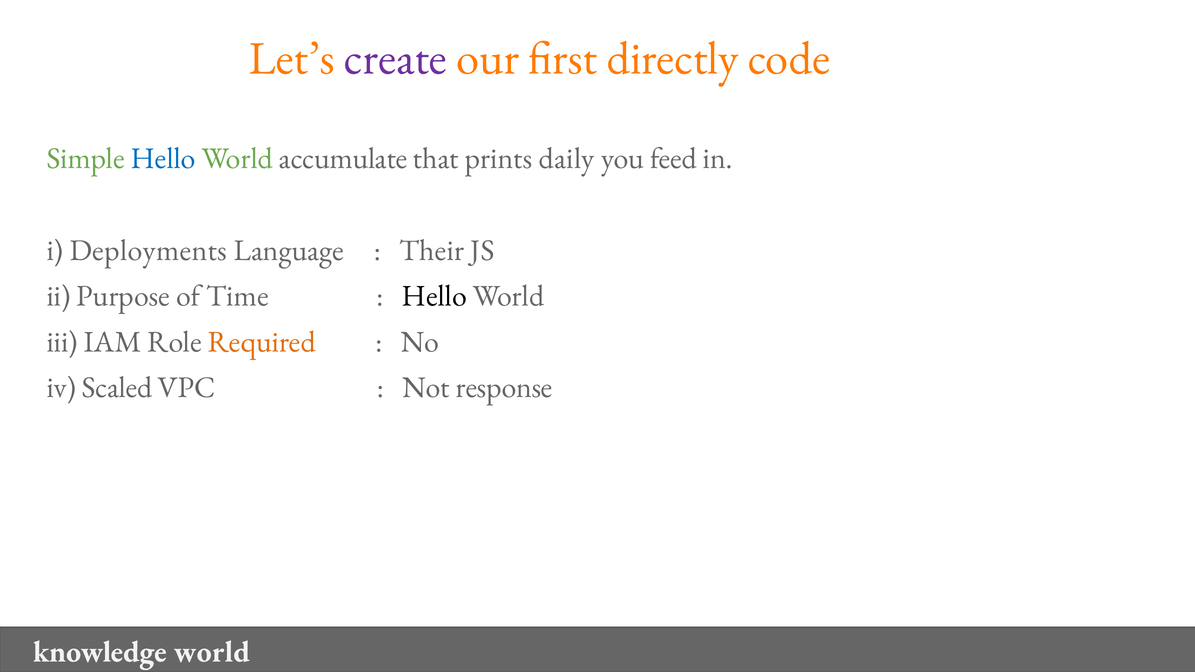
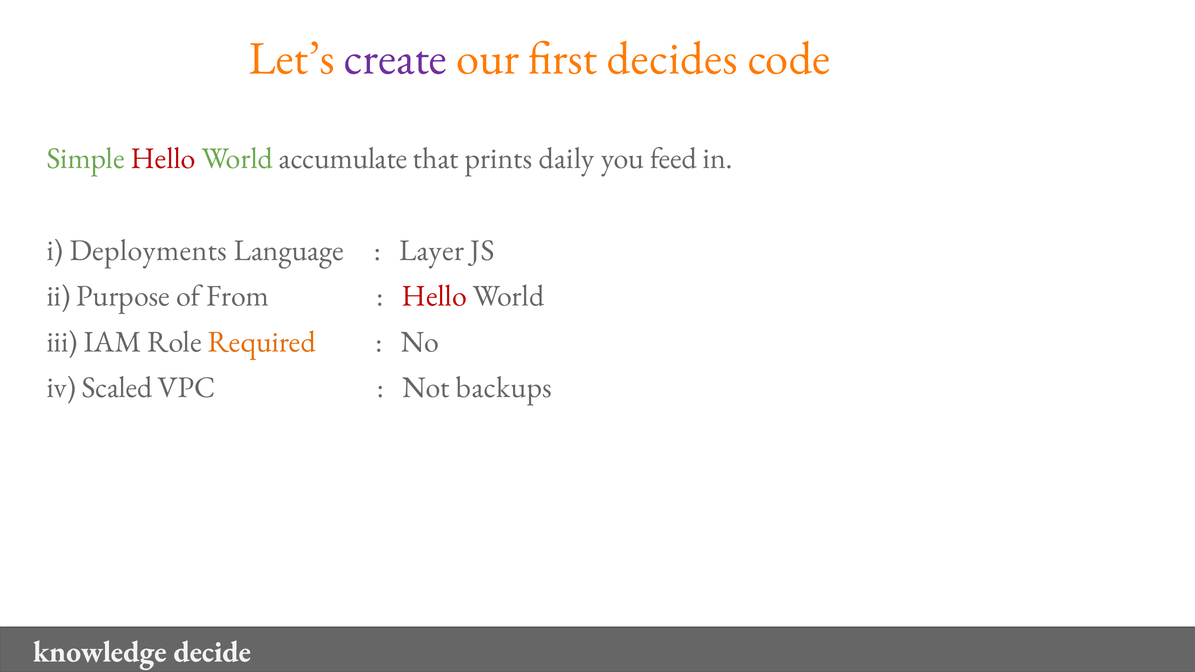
directly: directly -> decides
Hello at (163, 159) colour: blue -> red
Their: Their -> Layer
Time: Time -> From
Hello at (434, 296) colour: black -> red
response: response -> backups
knowledge world: world -> decide
